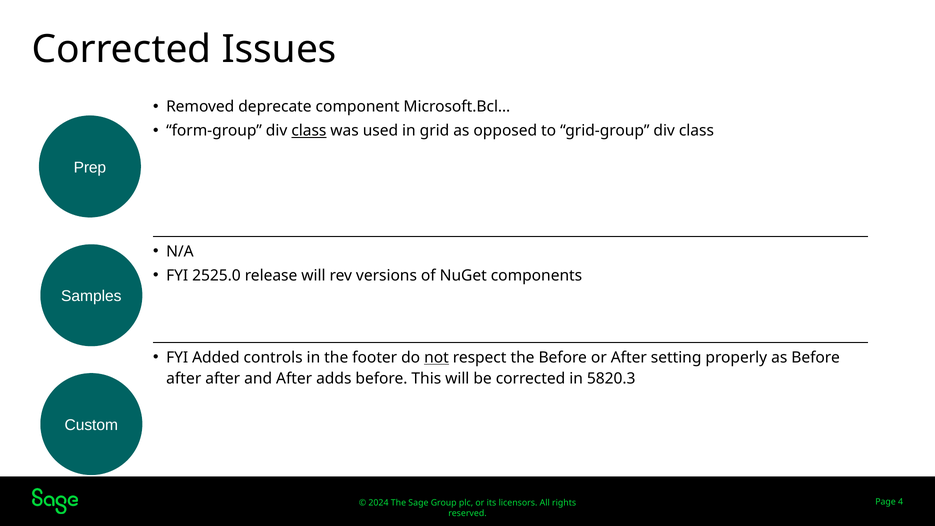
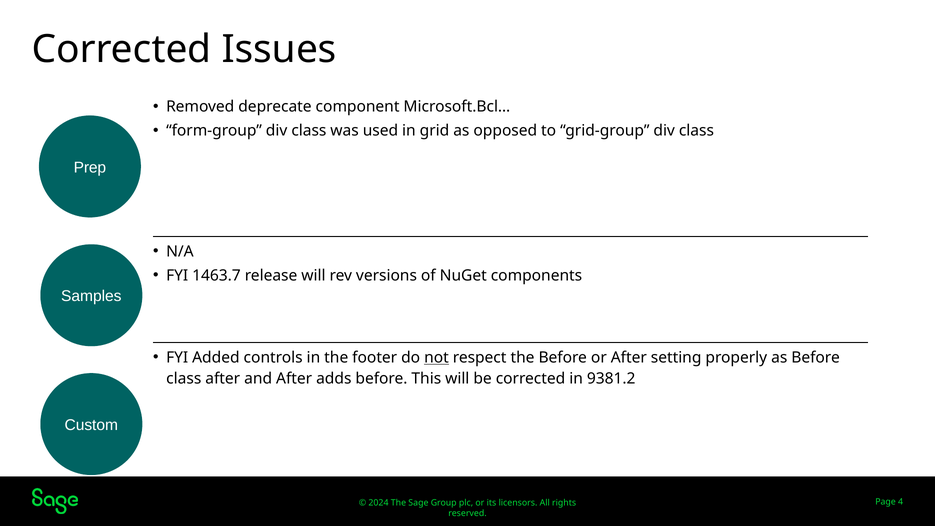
class at (309, 131) underline: present -> none
2525.0: 2525.0 -> 1463.7
after at (184, 379): after -> class
5820.3: 5820.3 -> 9381.2
